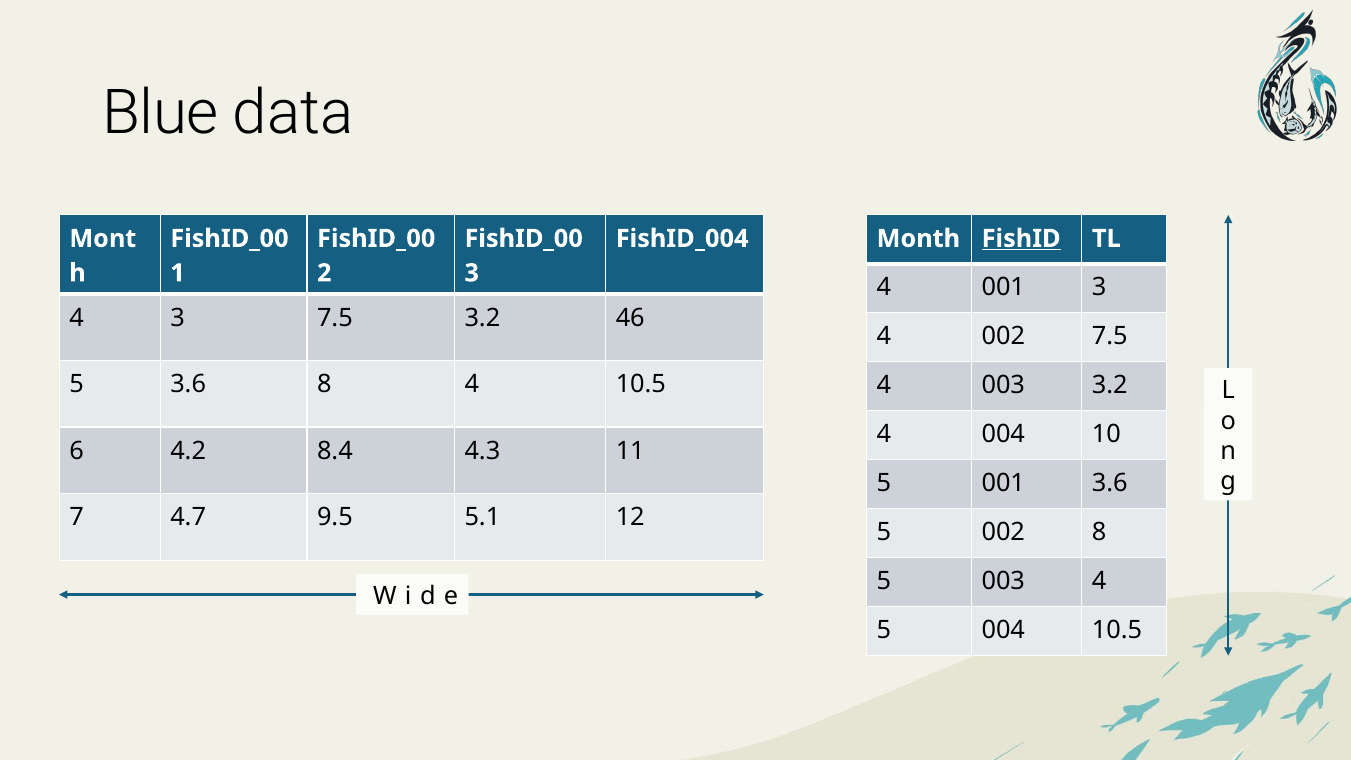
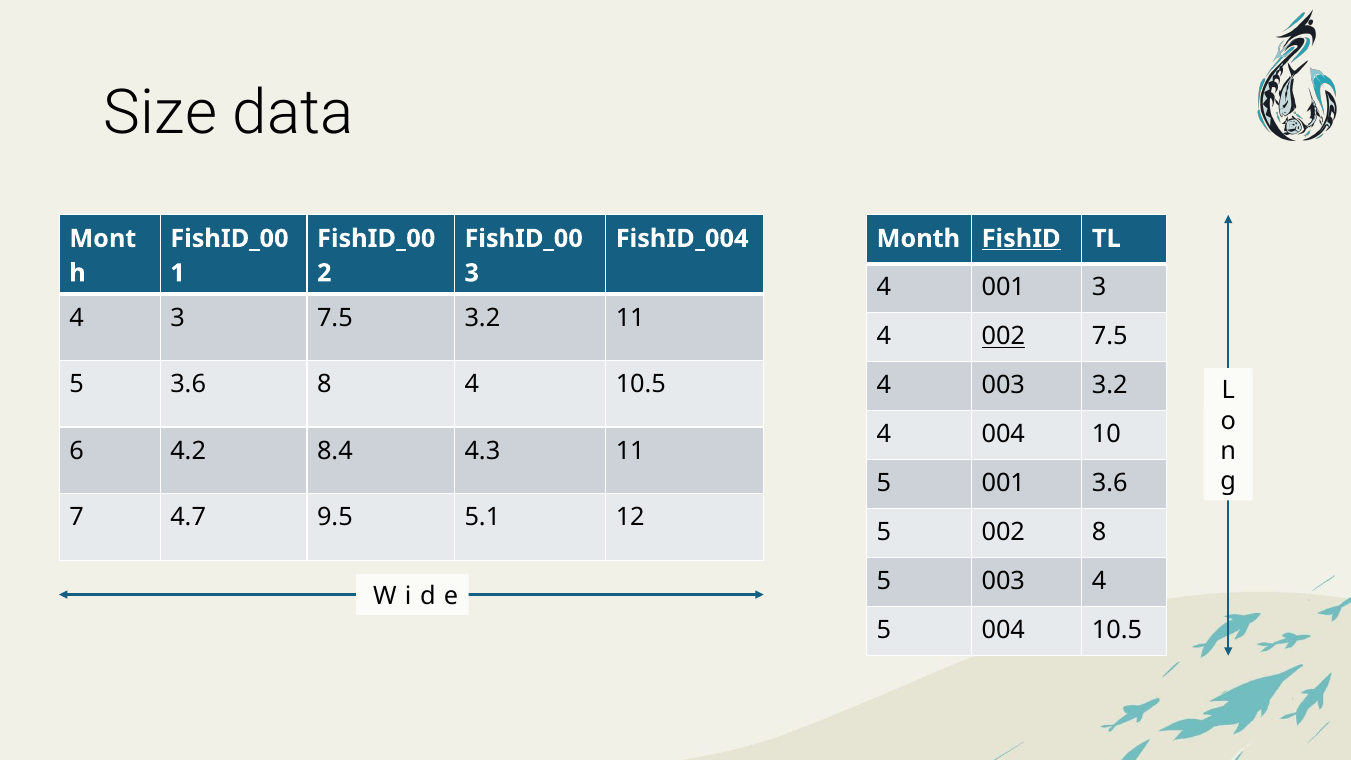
Blue: Blue -> Size
3.2 46: 46 -> 11
002 at (1003, 336) underline: none -> present
